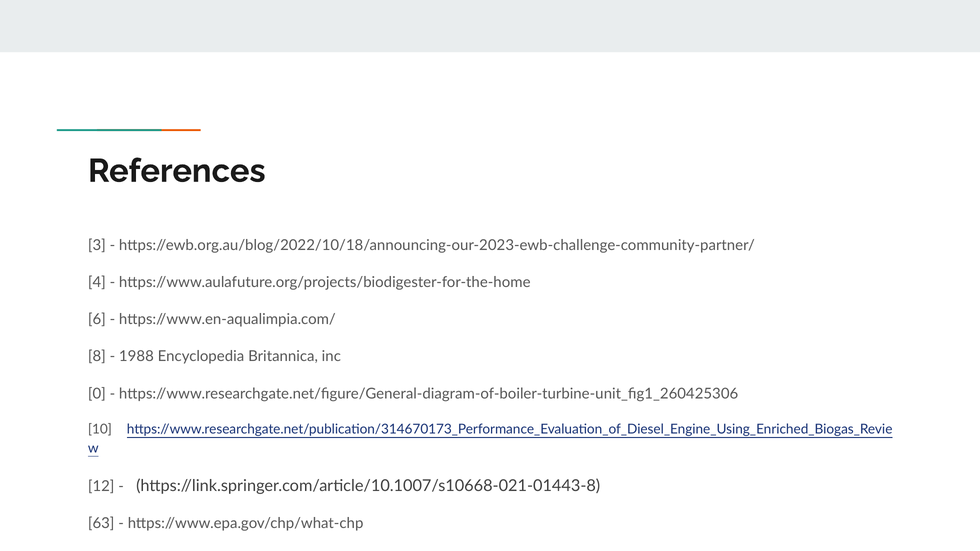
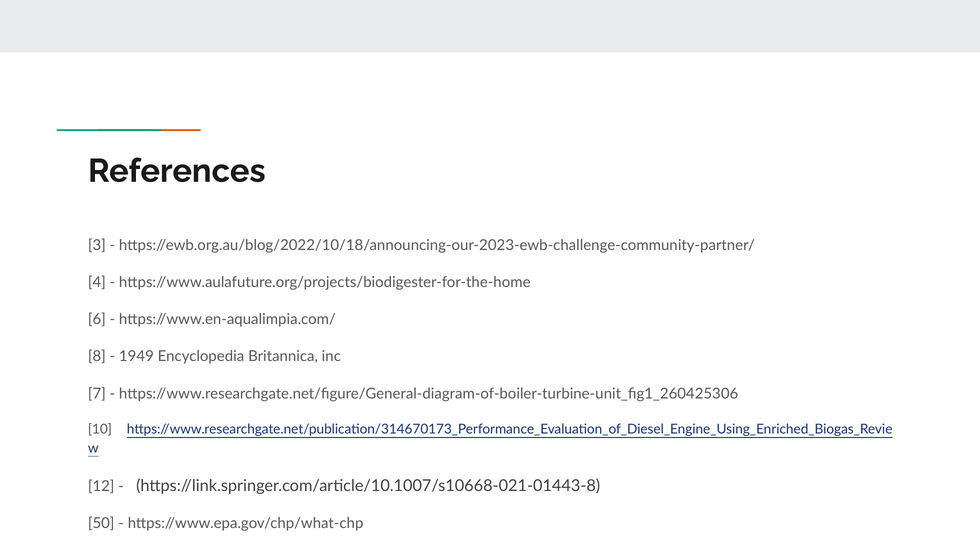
1988: 1988 -> 1949
0: 0 -> 7
63: 63 -> 50
